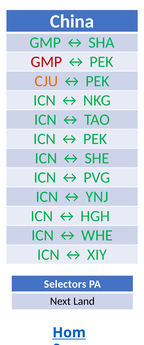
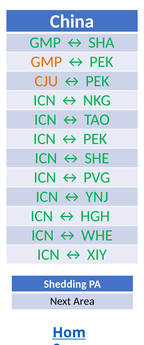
GMP at (46, 62) colour: red -> orange
Selectors: Selectors -> Shedding
Land: Land -> Area
